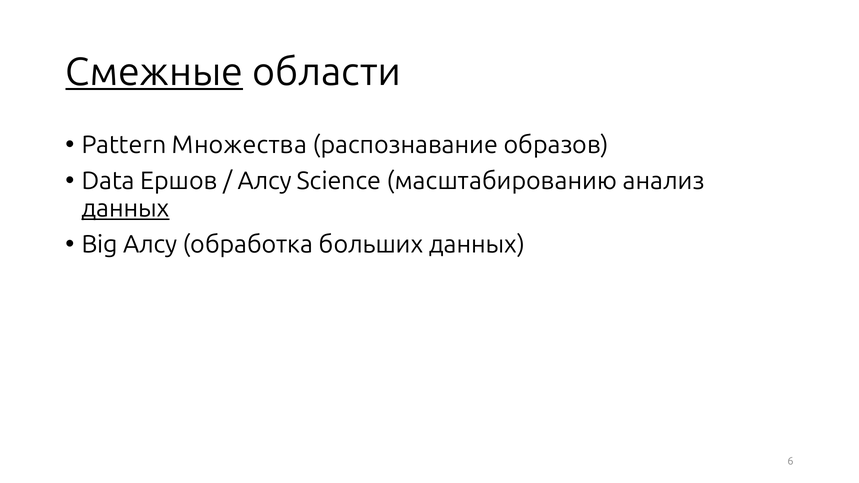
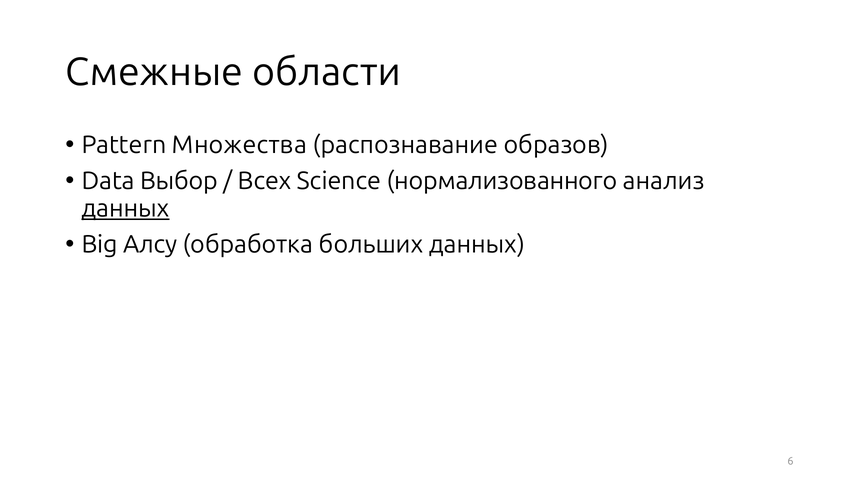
Смежные underline: present -> none
Ершов: Ершов -> Выбор
Алсу at (265, 181): Алсу -> Всех
масштабированию: масштабированию -> нормализованного
